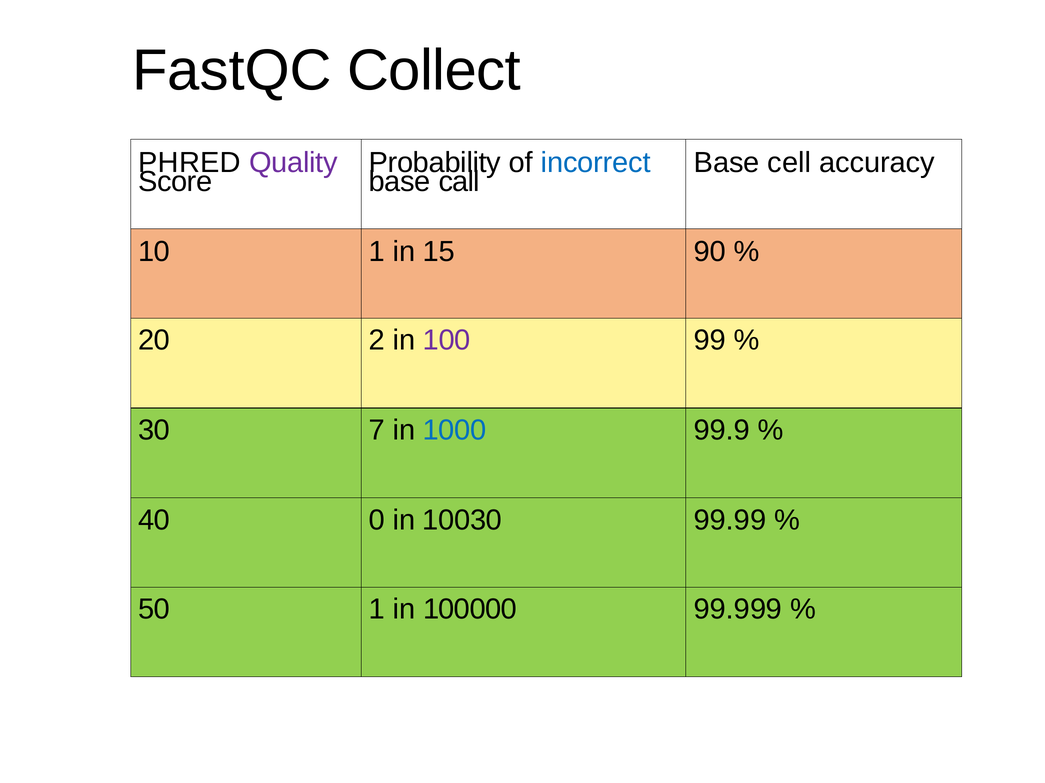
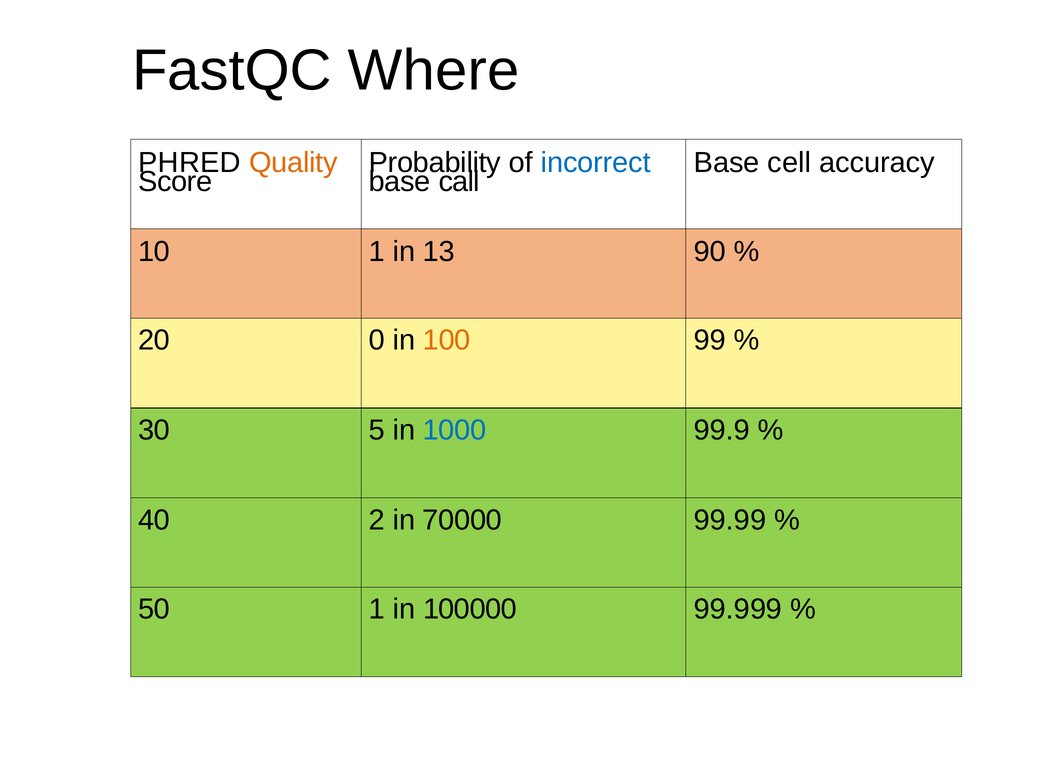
Collect: Collect -> Where
Quality colour: purple -> orange
15: 15 -> 13
2: 2 -> 0
100 colour: purple -> orange
7: 7 -> 5
0: 0 -> 2
10030: 10030 -> 70000
